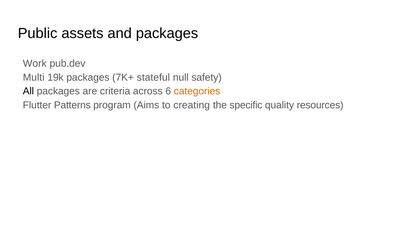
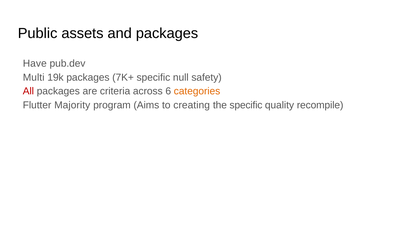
Work: Work -> Have
7K+ stateful: stateful -> specific
All colour: black -> red
Patterns: Patterns -> Majority
resources: resources -> recompile
